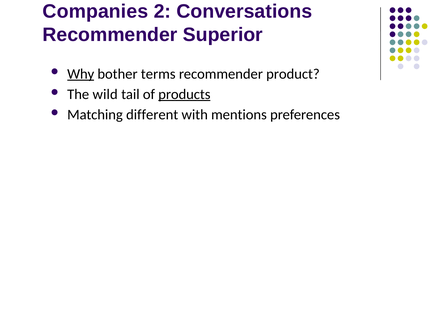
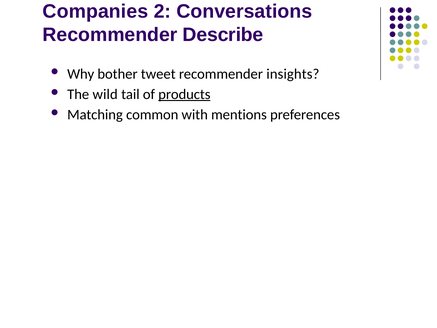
Superior: Superior -> Describe
Why underline: present -> none
terms: terms -> tweet
product: product -> insights
different: different -> common
